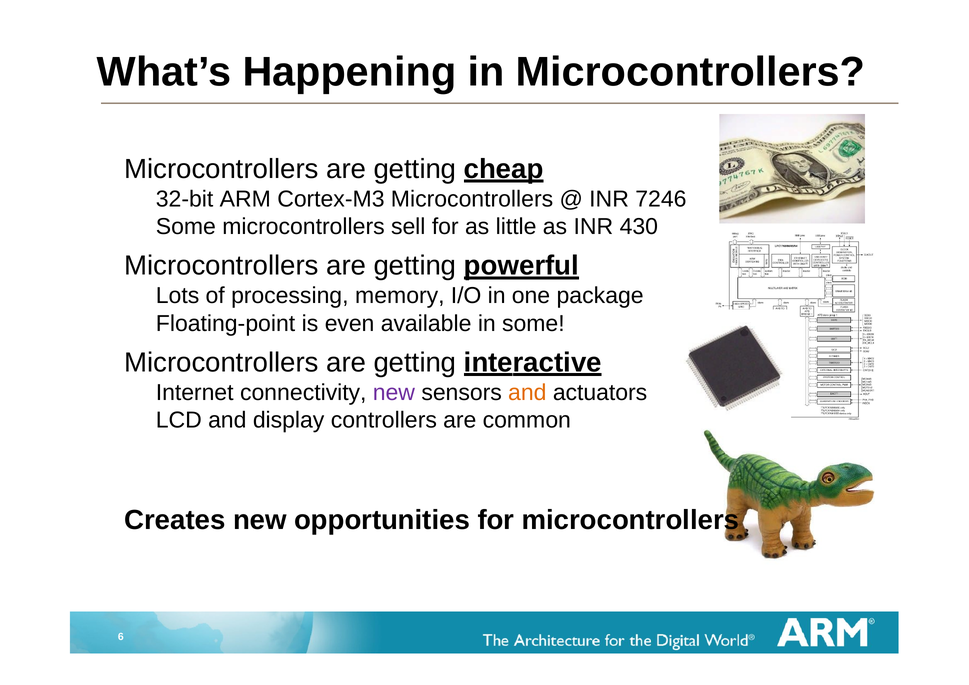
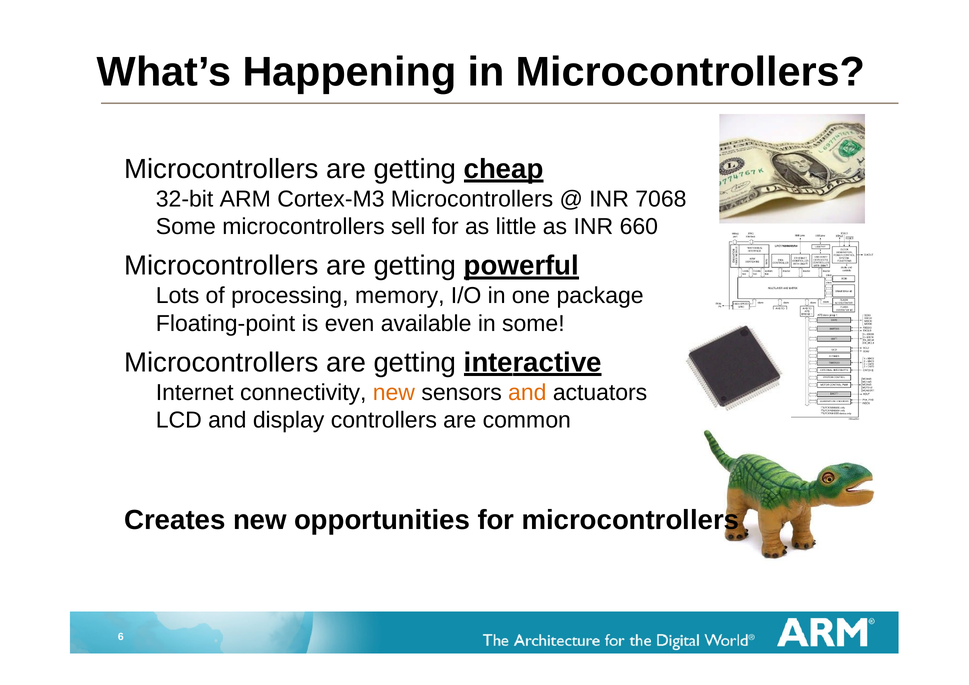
7246: 7246 -> 7068
430: 430 -> 660
new at (394, 392) colour: purple -> orange
